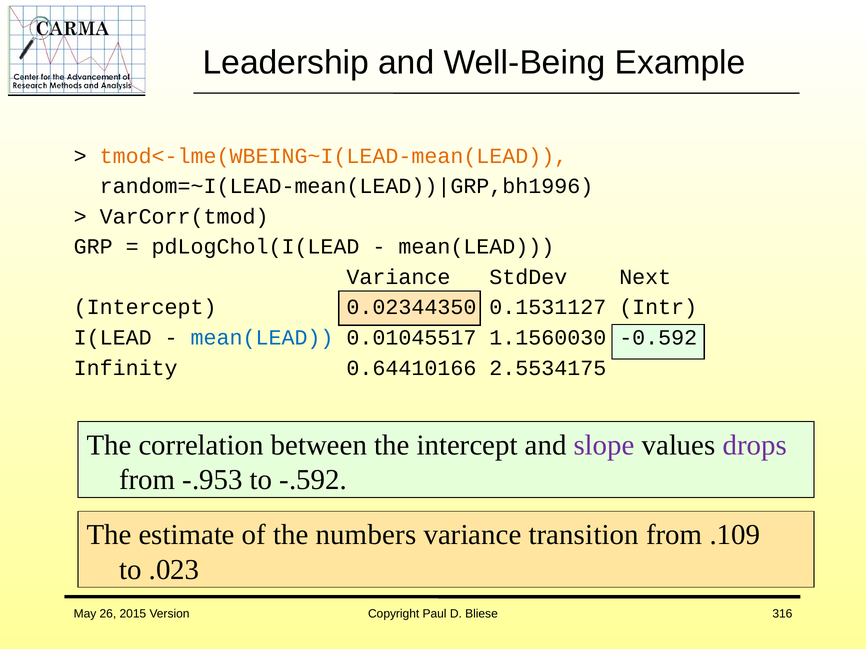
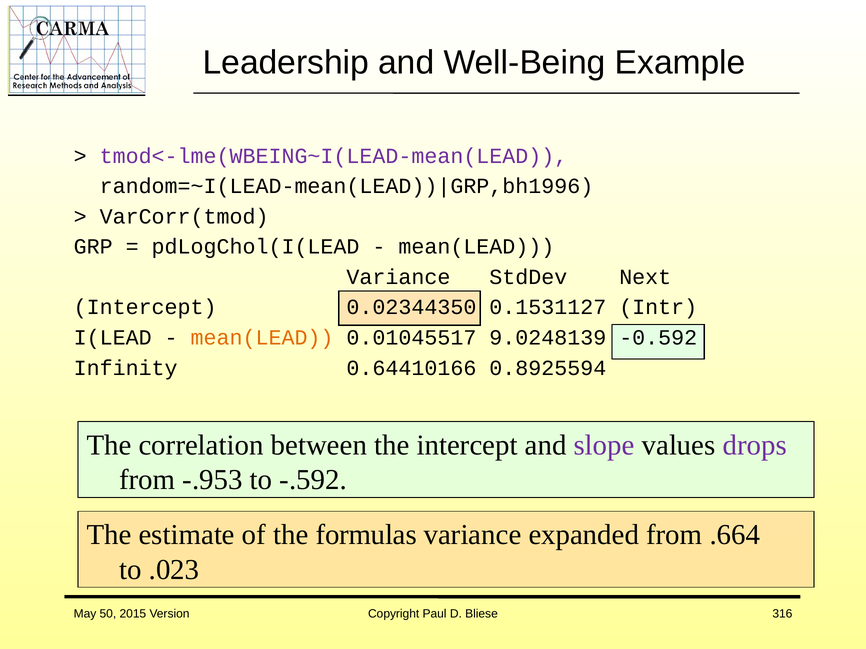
tmod<-lme(WBEING~I(LEAD-mean(LEAD colour: orange -> purple
mean(LEAD at (262, 338) colour: blue -> orange
1.1560030: 1.1560030 -> 9.0248139
2.5534175: 2.5534175 -> 0.8925594
numbers: numbers -> formulas
transition: transition -> expanded
.109: .109 -> .664
26: 26 -> 50
